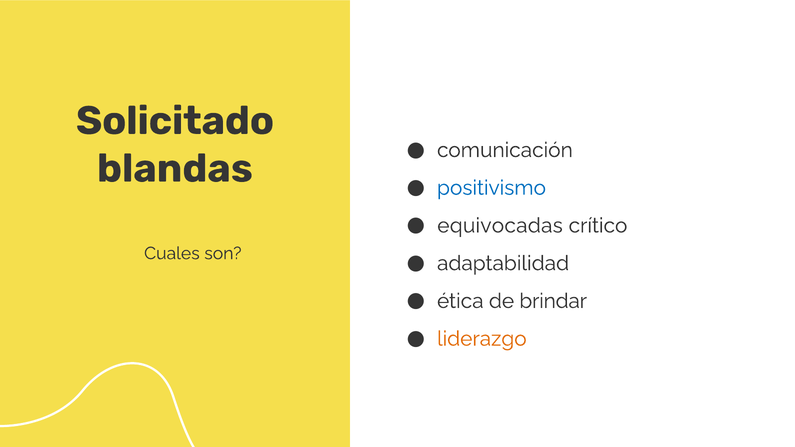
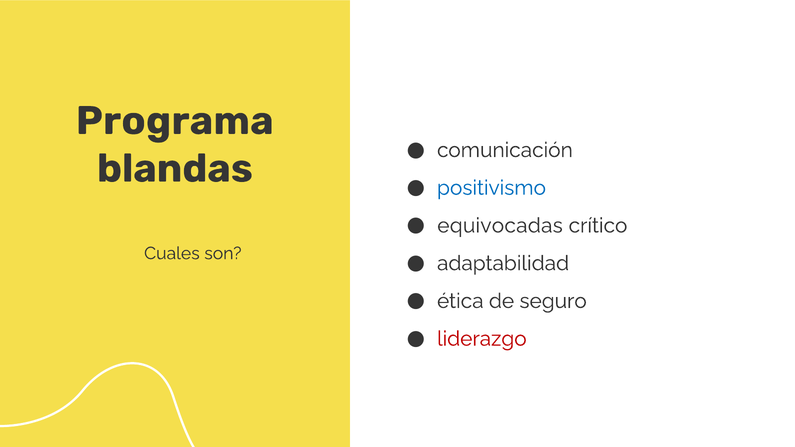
Solicitado: Solicitado -> Programa
brindar: brindar -> seguro
liderazgo colour: orange -> red
